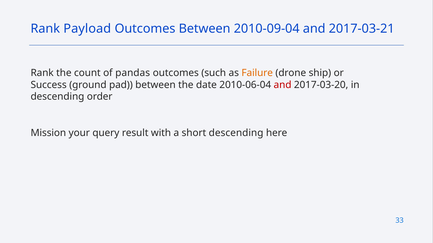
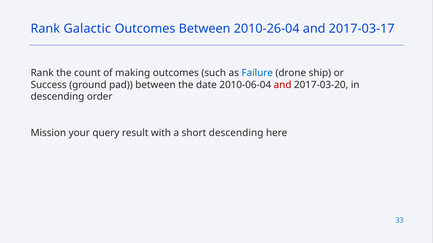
Payload: Payload -> Galactic
2010-09-04: 2010-09-04 -> 2010-26-04
2017-03-21: 2017-03-21 -> 2017-03-17
pandas: pandas -> making
Failure colour: orange -> blue
